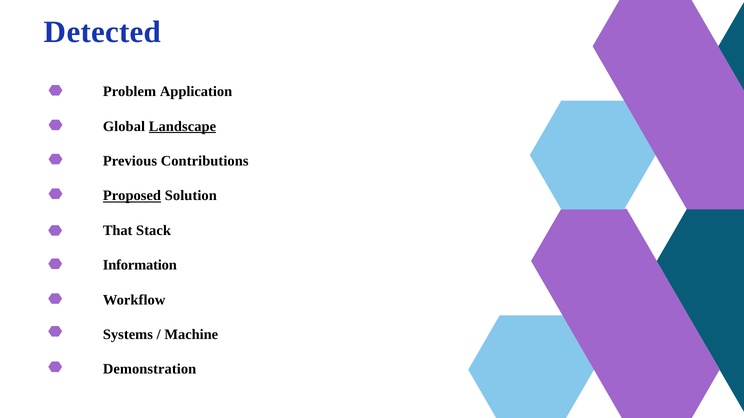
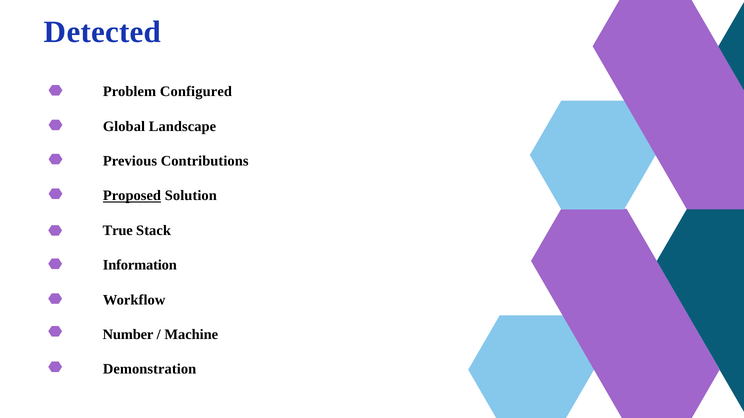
Application: Application -> Configured
Landscape underline: present -> none
That: That -> True
Systems: Systems -> Number
